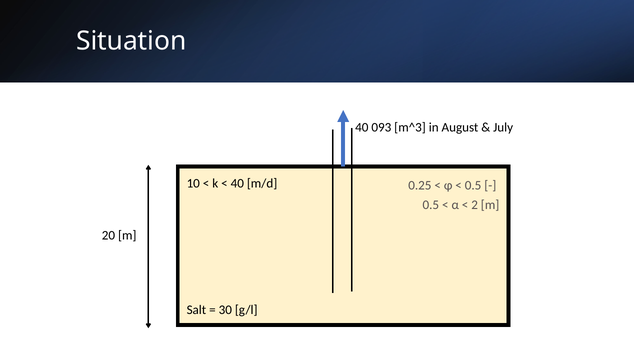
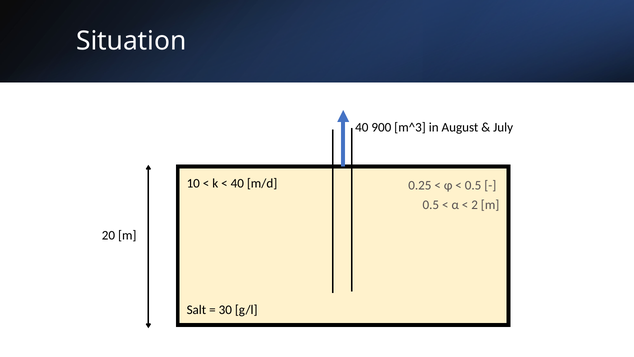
093: 093 -> 900
